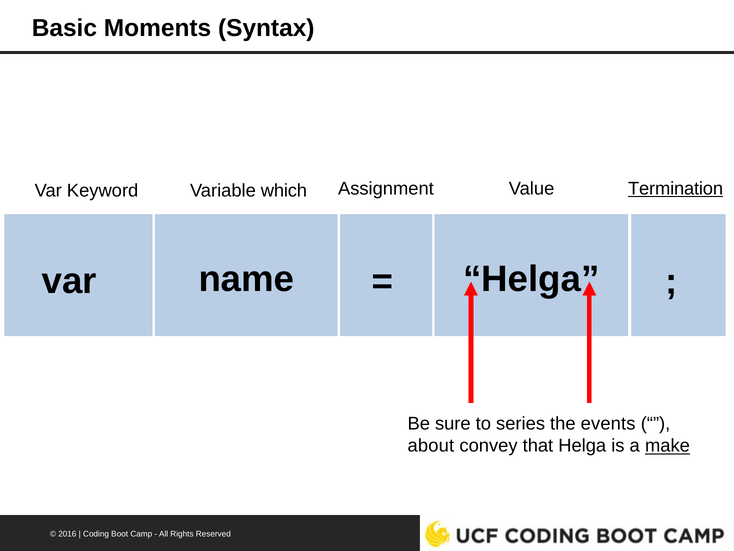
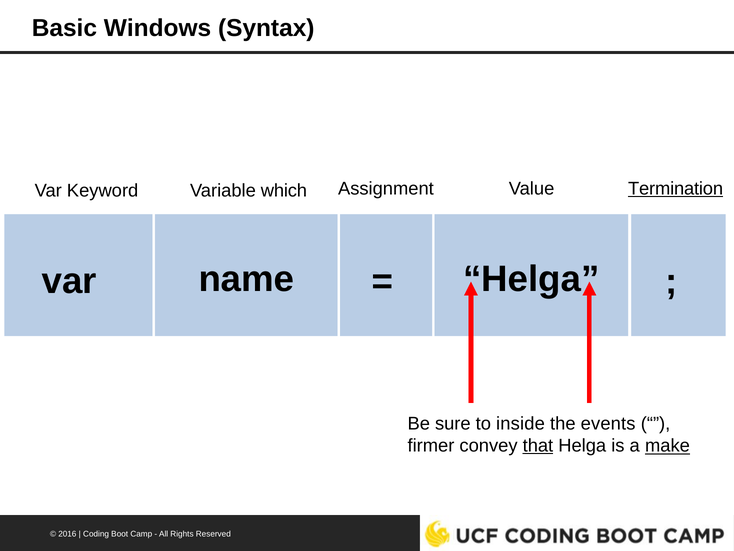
Moments: Moments -> Windows
series: series -> inside
about: about -> firmer
that underline: none -> present
